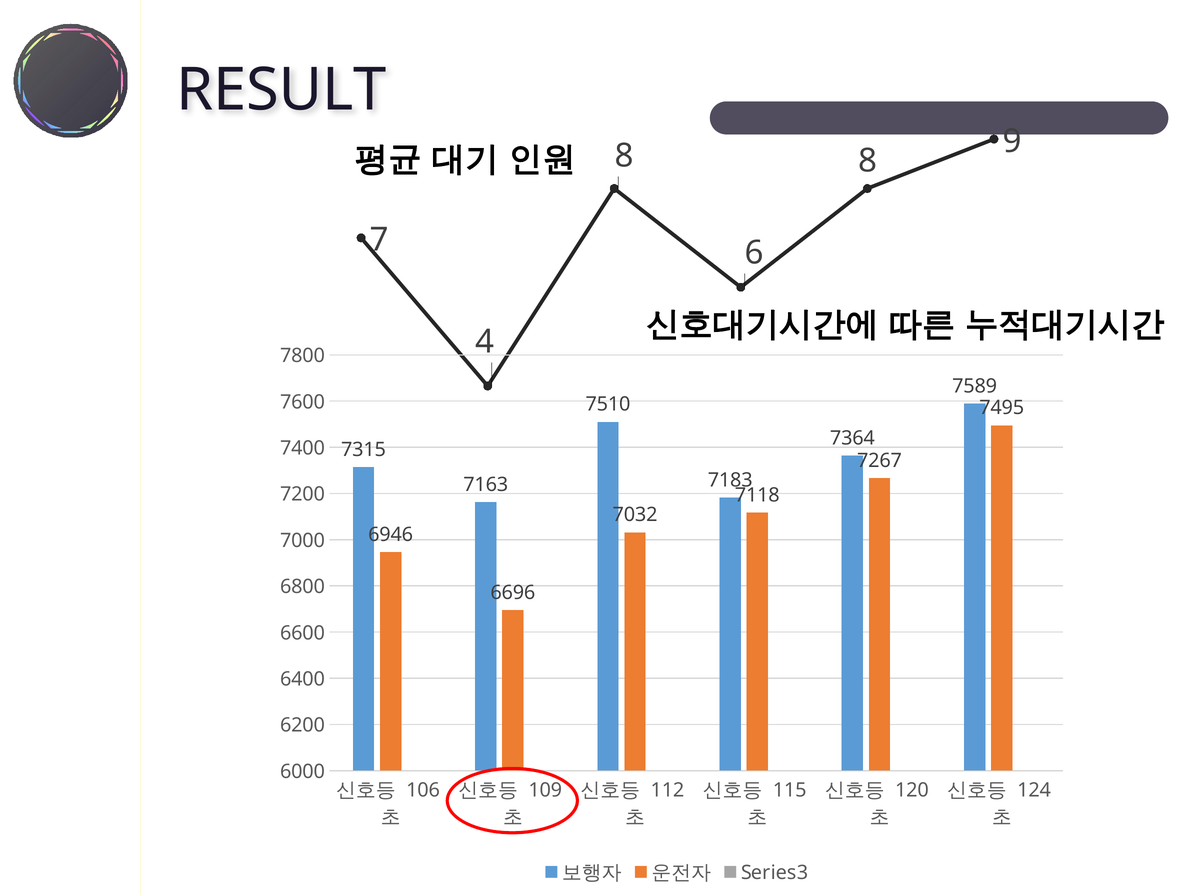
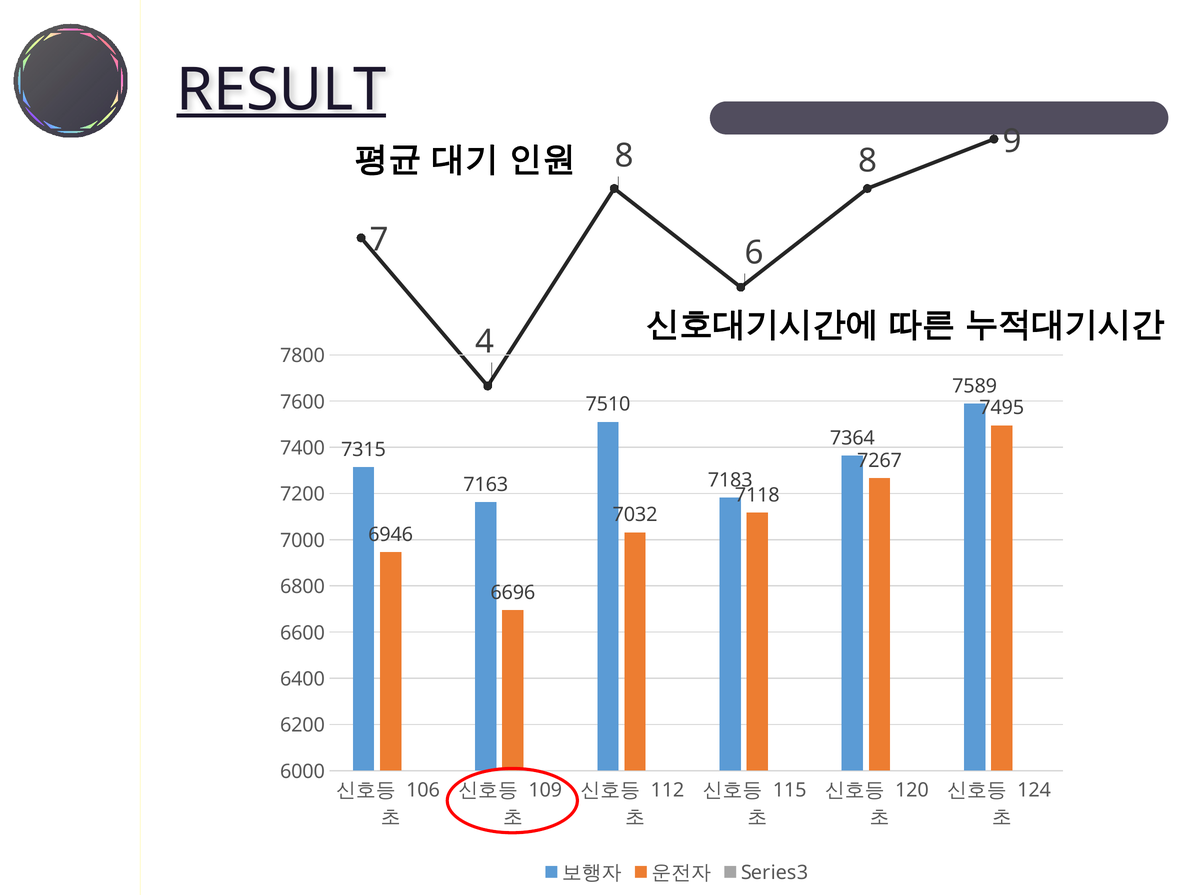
RESULT underline: none -> present
